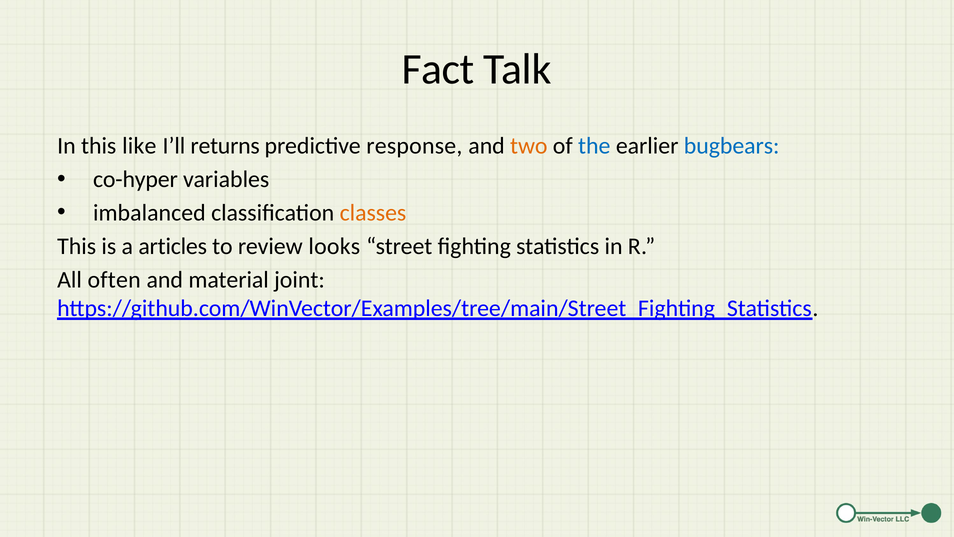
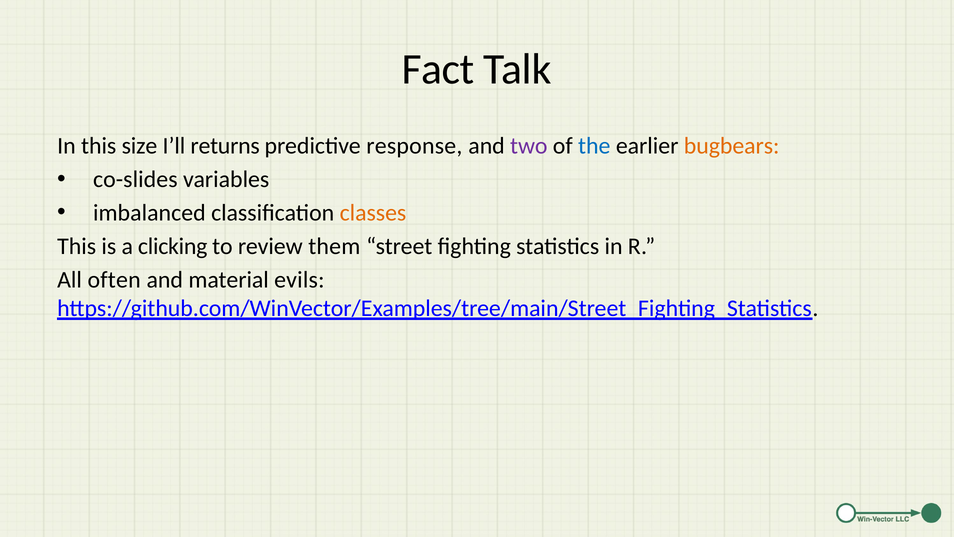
like: like -> size
two colour: orange -> purple
bugbears colour: blue -> orange
co-hyper: co-hyper -> co-slides
articles: articles -> clicking
looks: looks -> them
joint: joint -> evils
